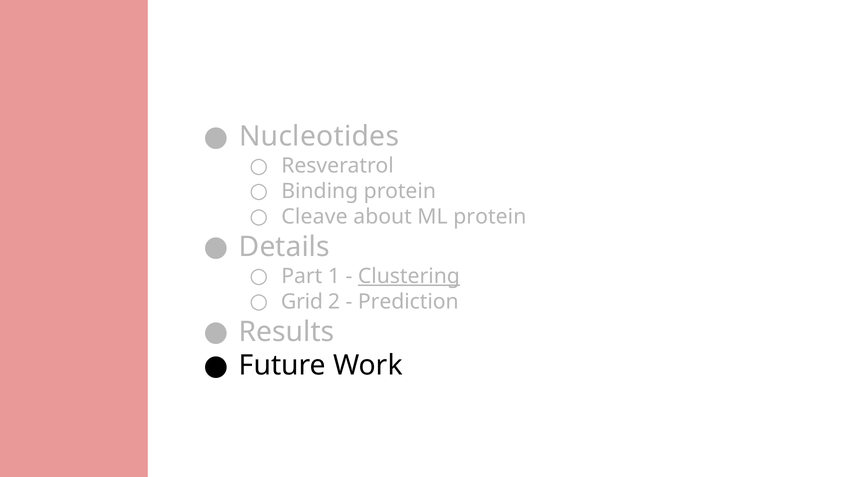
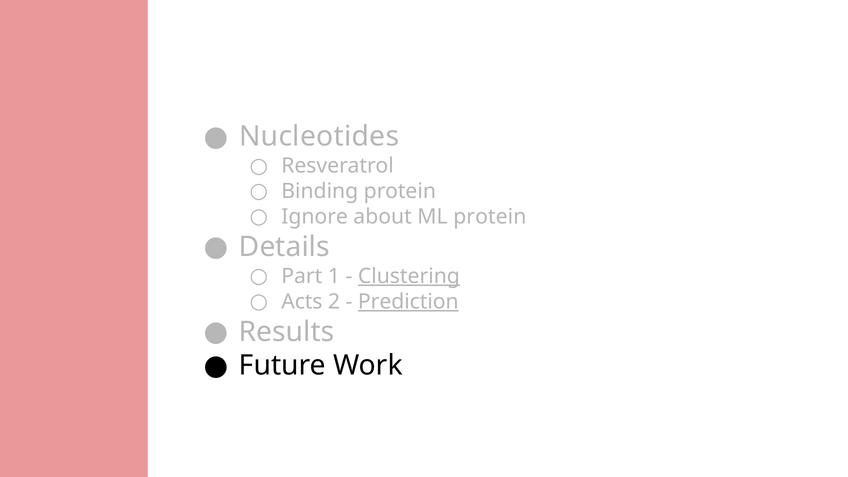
Cleave: Cleave -> Ignore
Grid: Grid -> Acts
Prediction underline: none -> present
